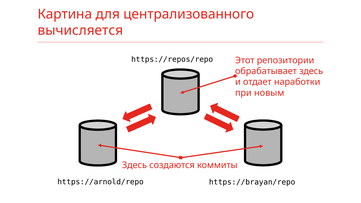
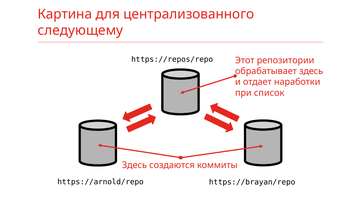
вычисляется: вычисляется -> следующему
новым: новым -> список
